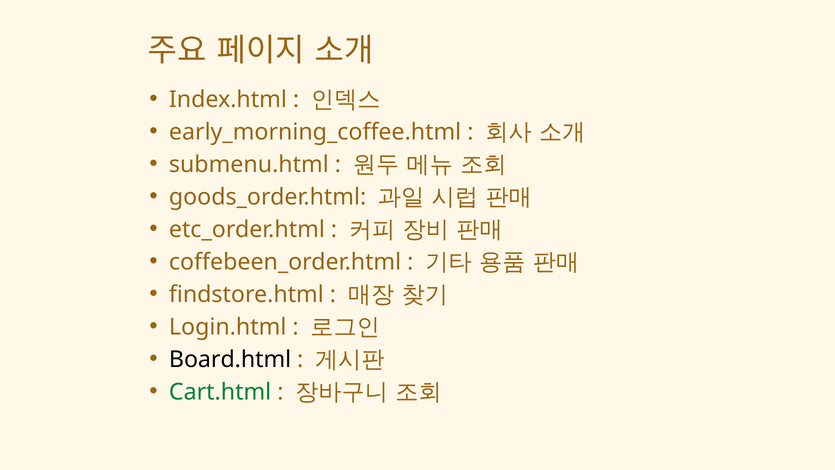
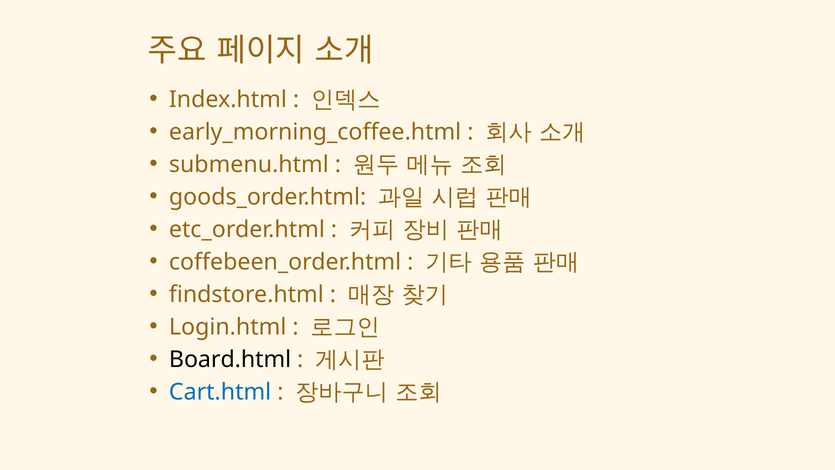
Cart.html colour: green -> blue
